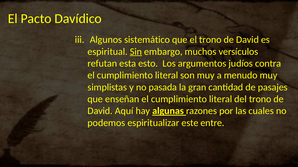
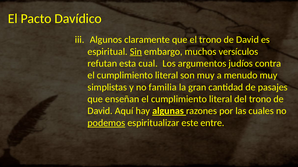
sistemático: sistemático -> claramente
esto: esto -> cual
pasada: pasada -> familia
podemos underline: none -> present
